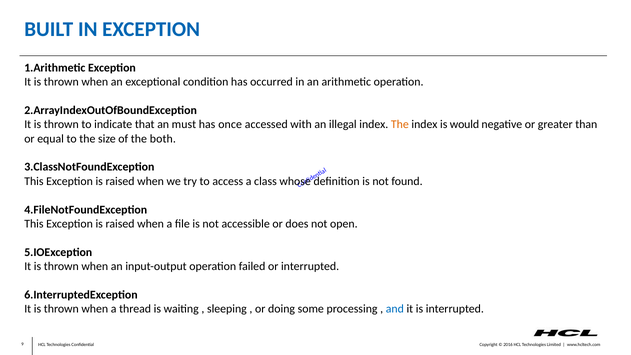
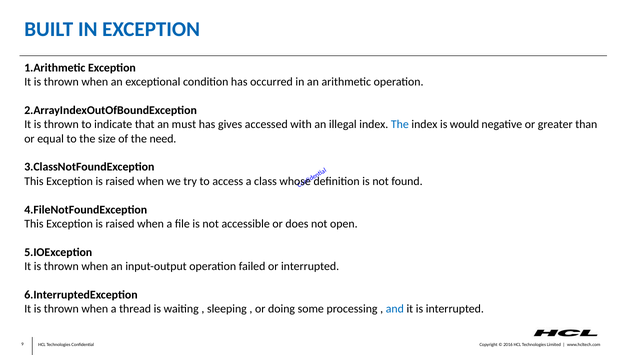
once: once -> gives
The at (400, 124) colour: orange -> blue
both: both -> need
